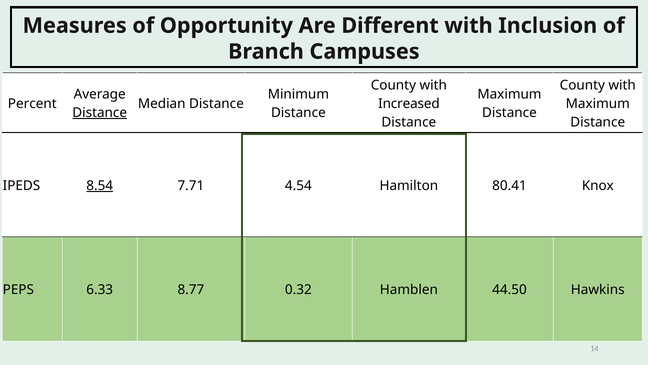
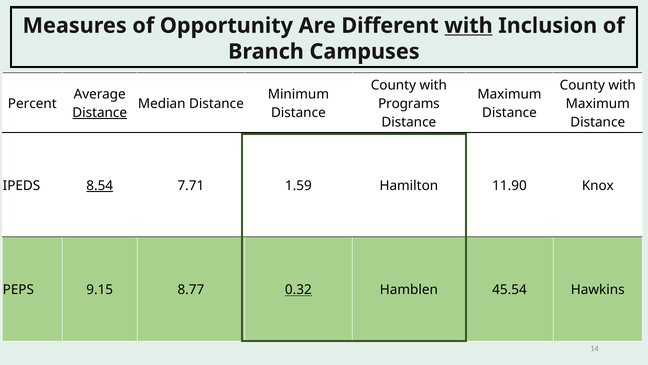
with at (469, 26) underline: none -> present
Increased: Increased -> Programs
4.54: 4.54 -> 1.59
80.41: 80.41 -> 11.90
6.33: 6.33 -> 9.15
0.32 underline: none -> present
44.50: 44.50 -> 45.54
